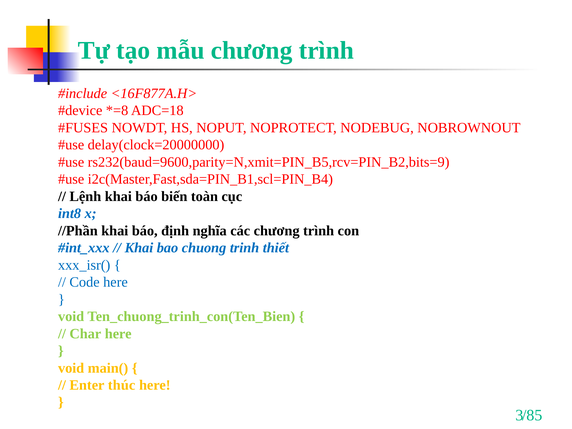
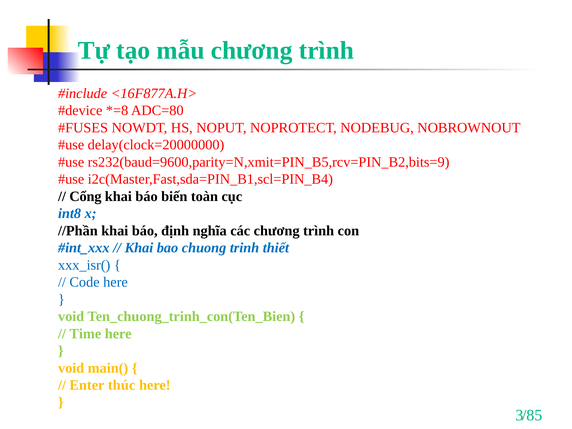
ADC=18: ADC=18 -> ADC=80
Lệnh: Lệnh -> Cổng
Char: Char -> Time
